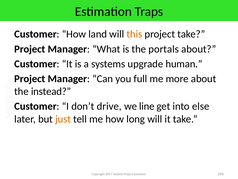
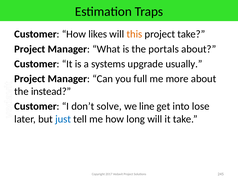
land: land -> likes
human: human -> usually
drive: drive -> solve
else: else -> lose
just colour: orange -> blue
